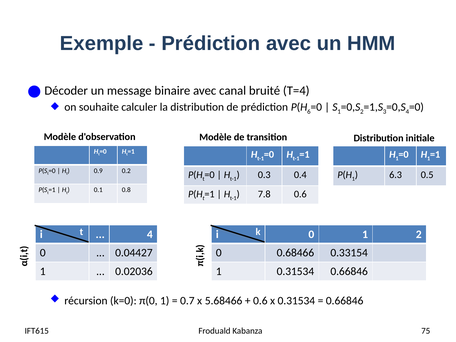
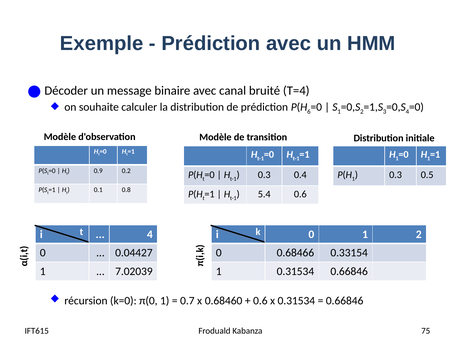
6.3 at (396, 175): 6.3 -> 0.3
7.8: 7.8 -> 5.4
0.02036: 0.02036 -> 7.02039
5.68466: 5.68466 -> 0.68460
